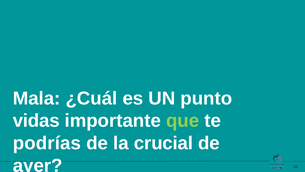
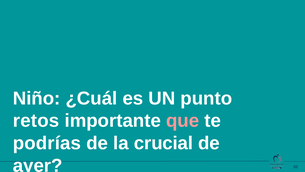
Mala: Mala -> Niño
vidas: vidas -> retos
que colour: light green -> pink
